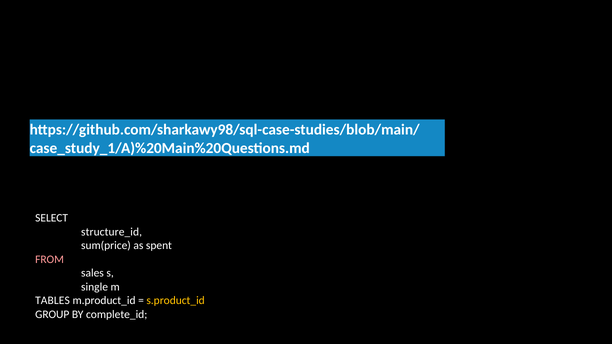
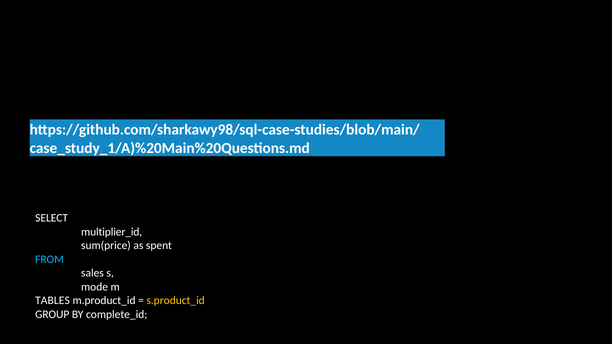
structure_id: structure_id -> multiplier_id
FROM colour: pink -> light blue
single: single -> mode
